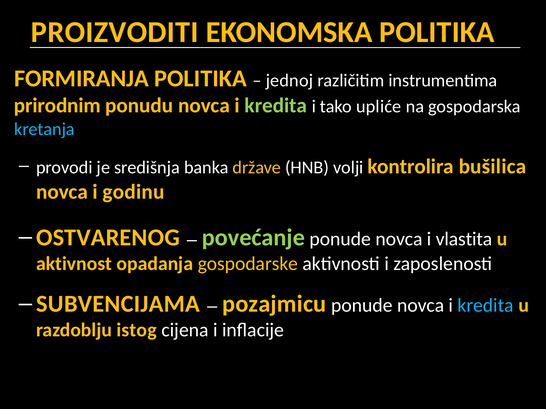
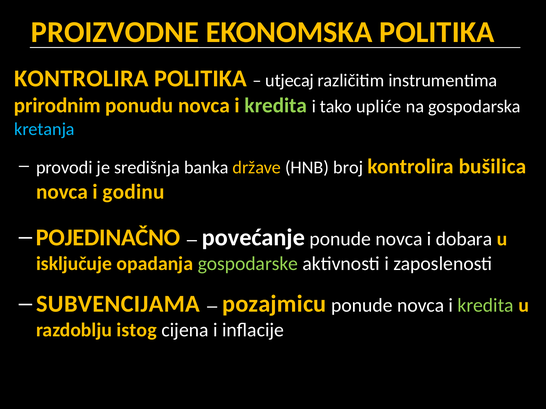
PROIZVODITI: PROIZVODITI -> PROIZVODNE
FORMIRANJA at (82, 79): FORMIRANJA -> KONTROLIRA
jednoj: jednoj -> utjecaj
volji: volji -> broj
OSTVARENOG: OSTVARENOG -> POJEDINAČNO
povećanje colour: light green -> white
vlastita: vlastita -> dobara
aktivnost: aktivnost -> isključuje
gospodarske colour: yellow -> light green
kredita at (486, 306) colour: light blue -> light green
